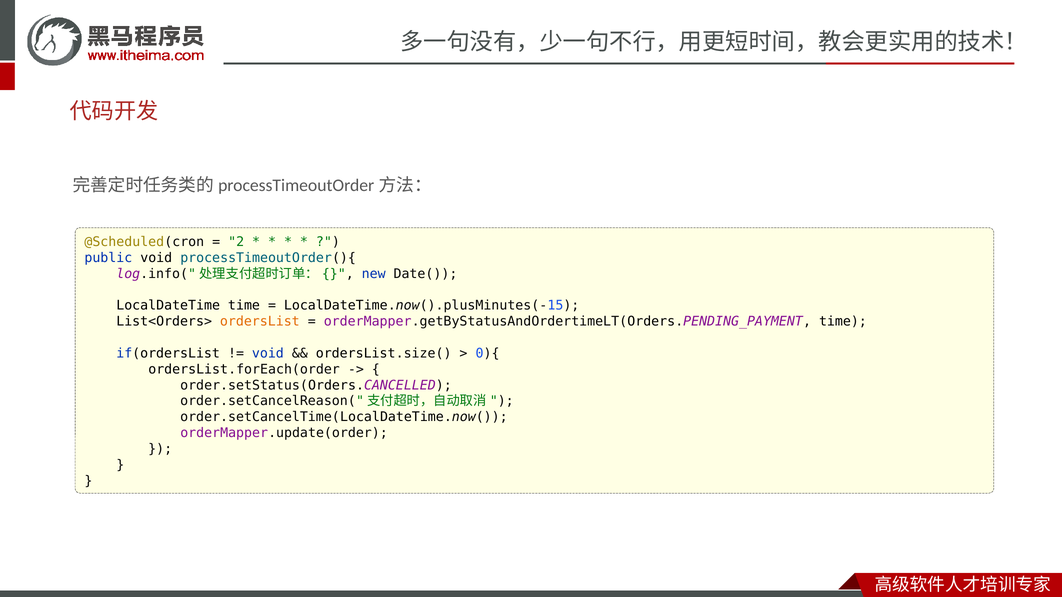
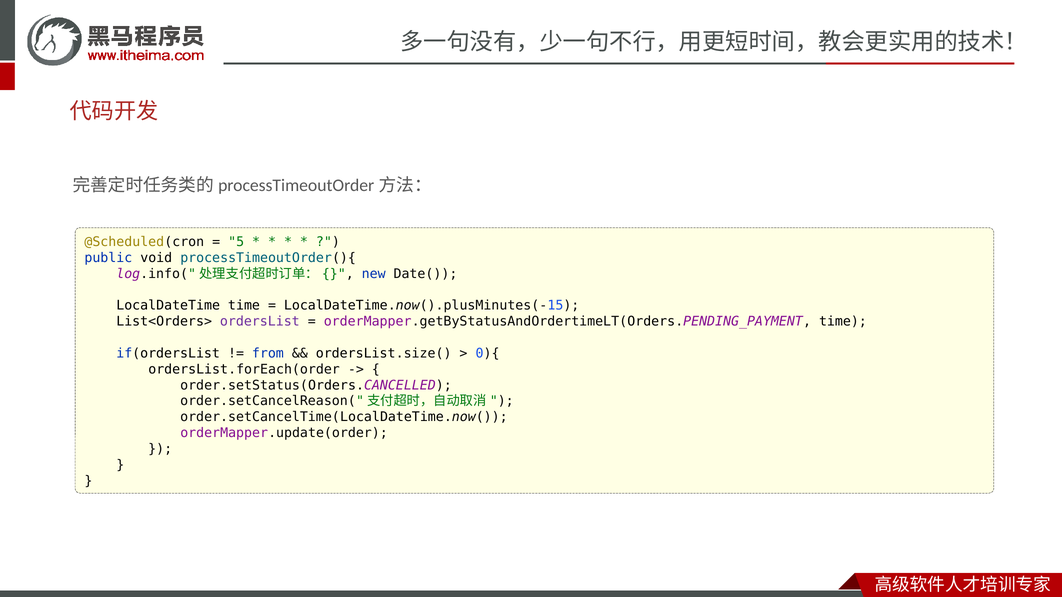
2: 2 -> 5
ordersList colour: orange -> purple
void at (268, 354): void -> from
